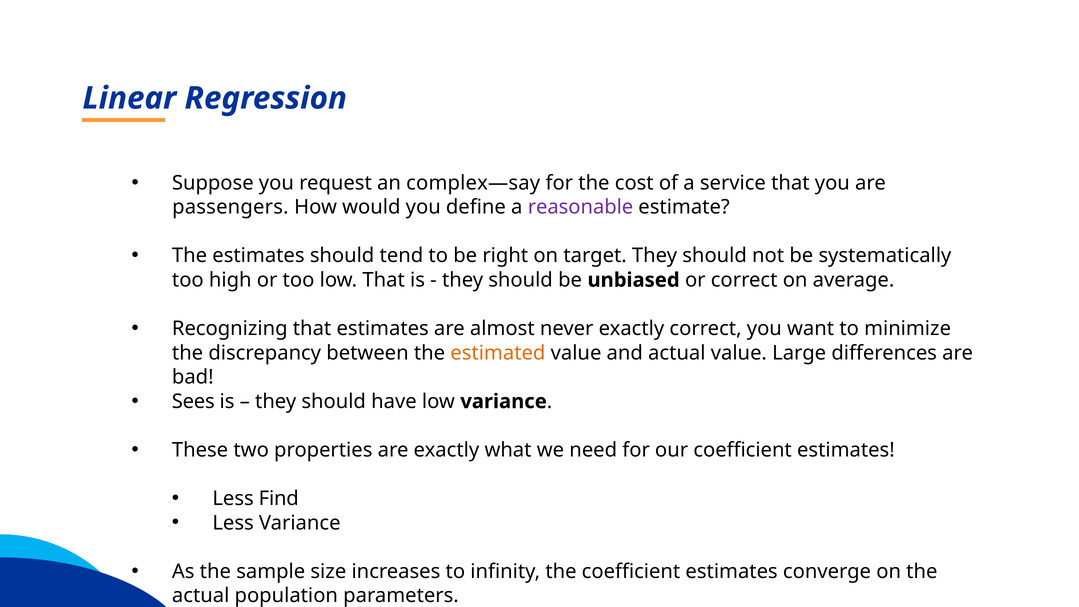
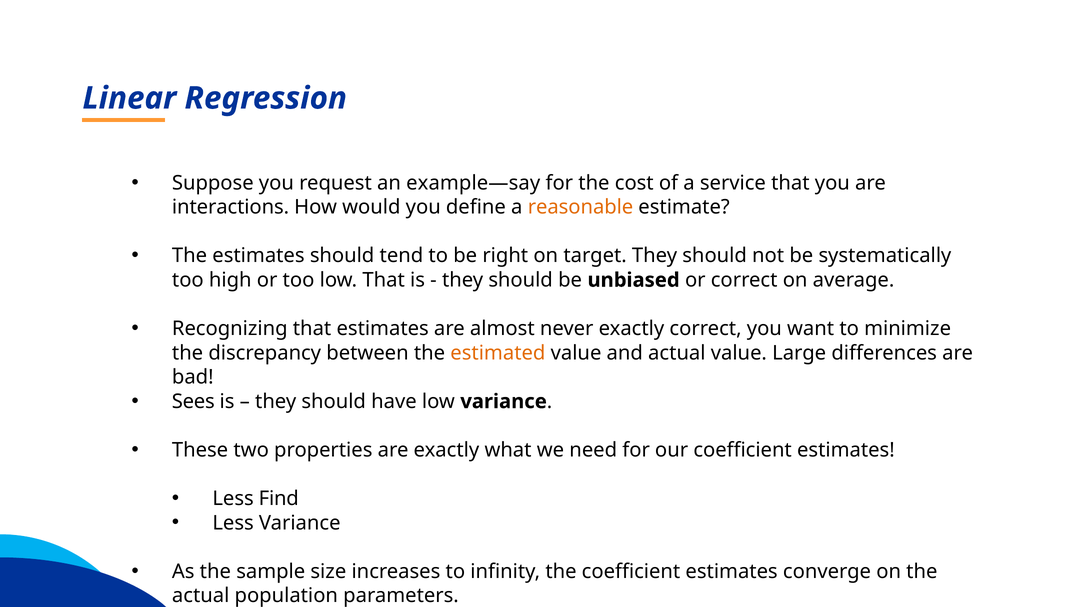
complex—say: complex—say -> example—say
passengers: passengers -> interactions
reasonable colour: purple -> orange
